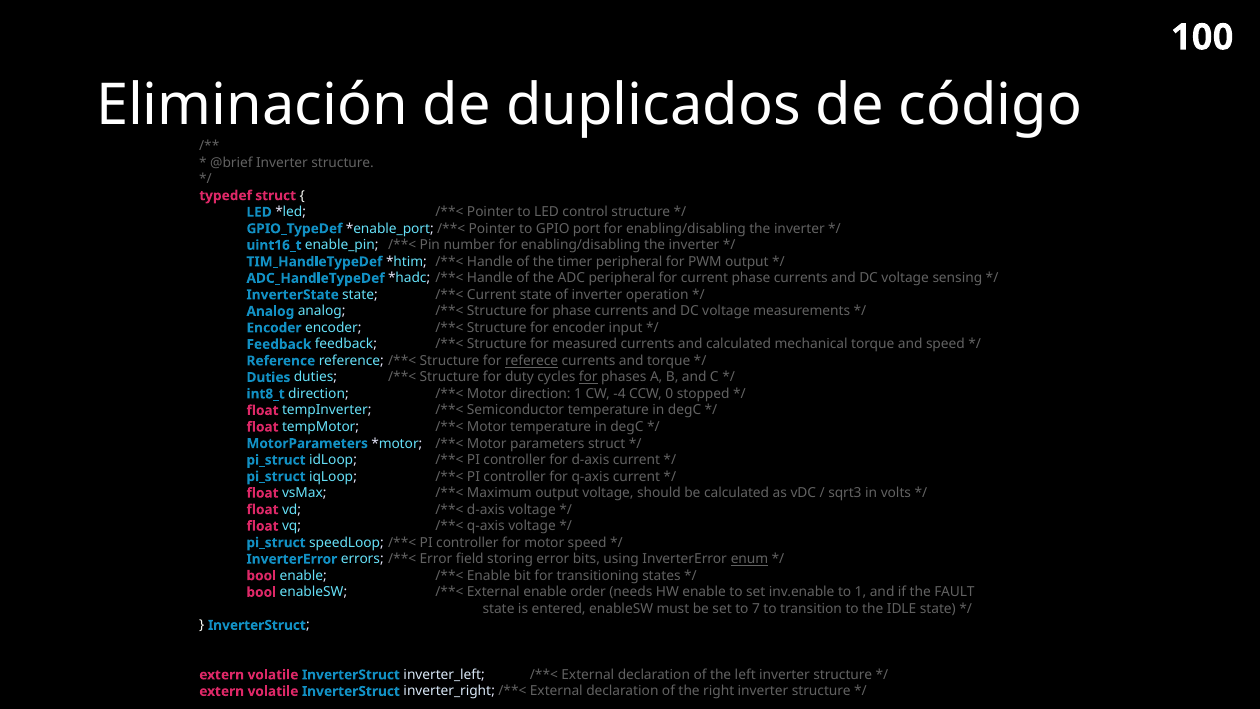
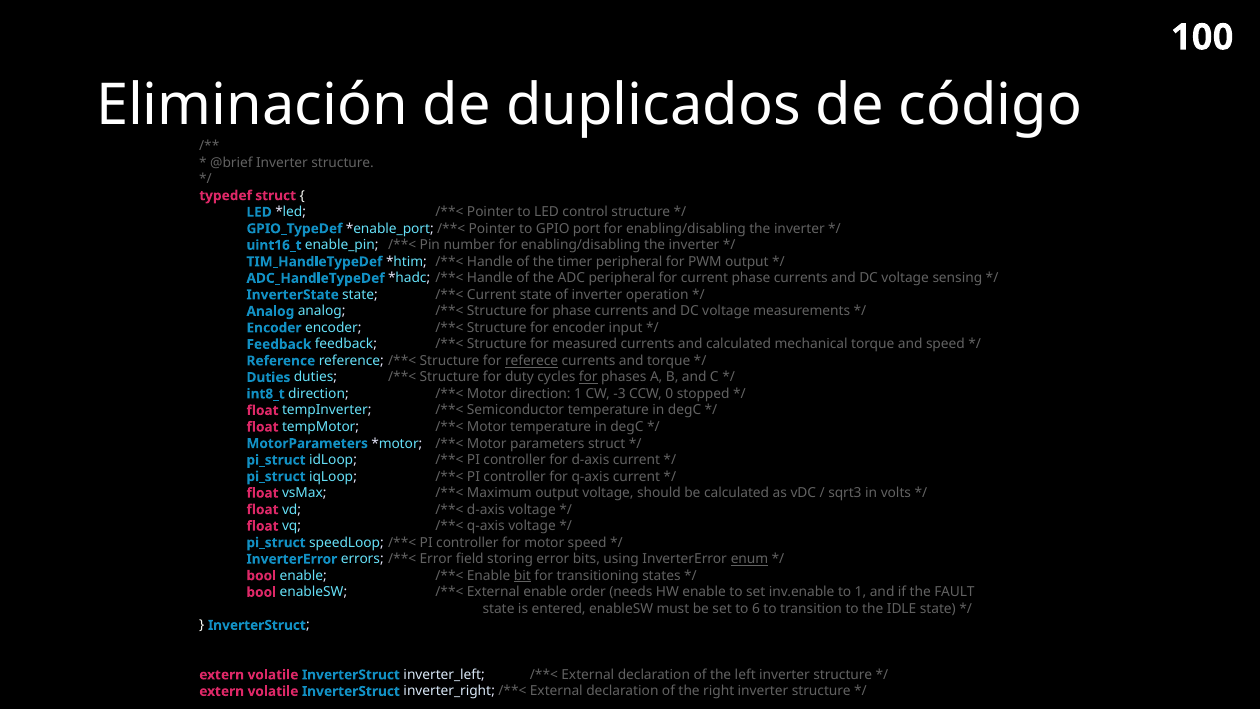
-4: -4 -> -3
bit underline: none -> present
7: 7 -> 6
